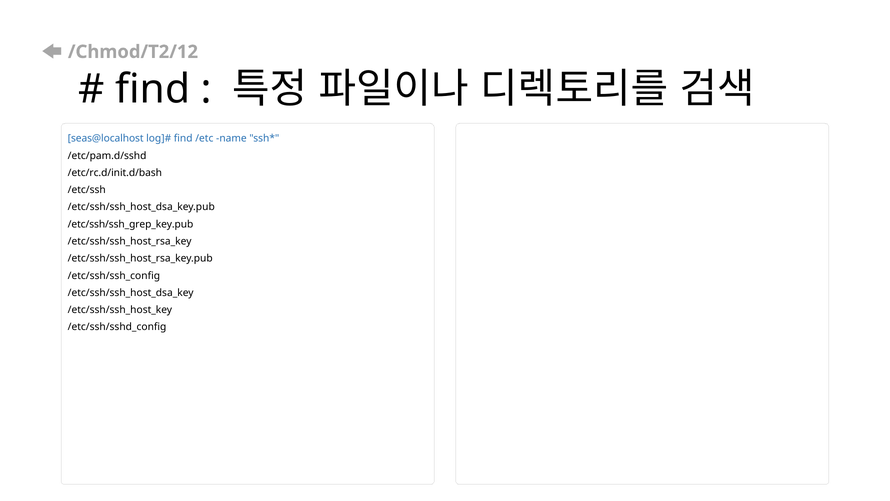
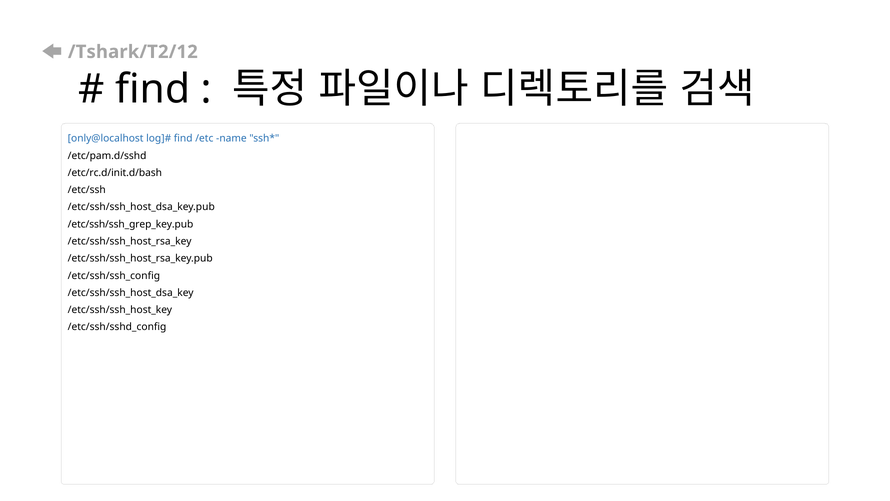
/Chmod/T2/12: /Chmod/T2/12 -> /Tshark/T2/12
seas@localhost: seas@localhost -> only@localhost
